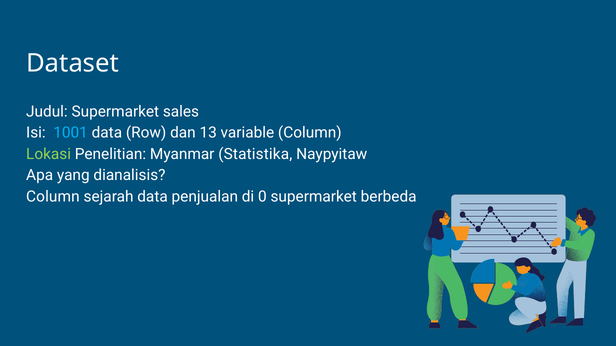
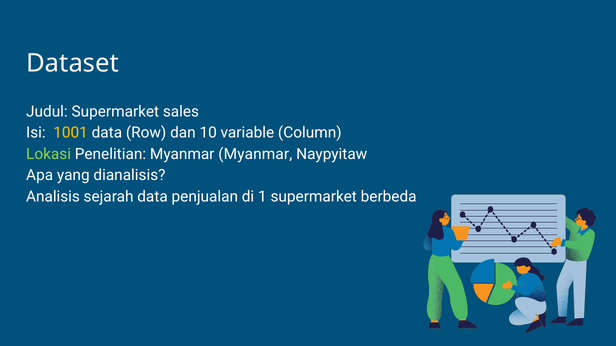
1001 colour: light blue -> yellow
13: 13 -> 10
Myanmar Statistika: Statistika -> Myanmar
Column at (53, 197): Column -> Analisis
0: 0 -> 1
